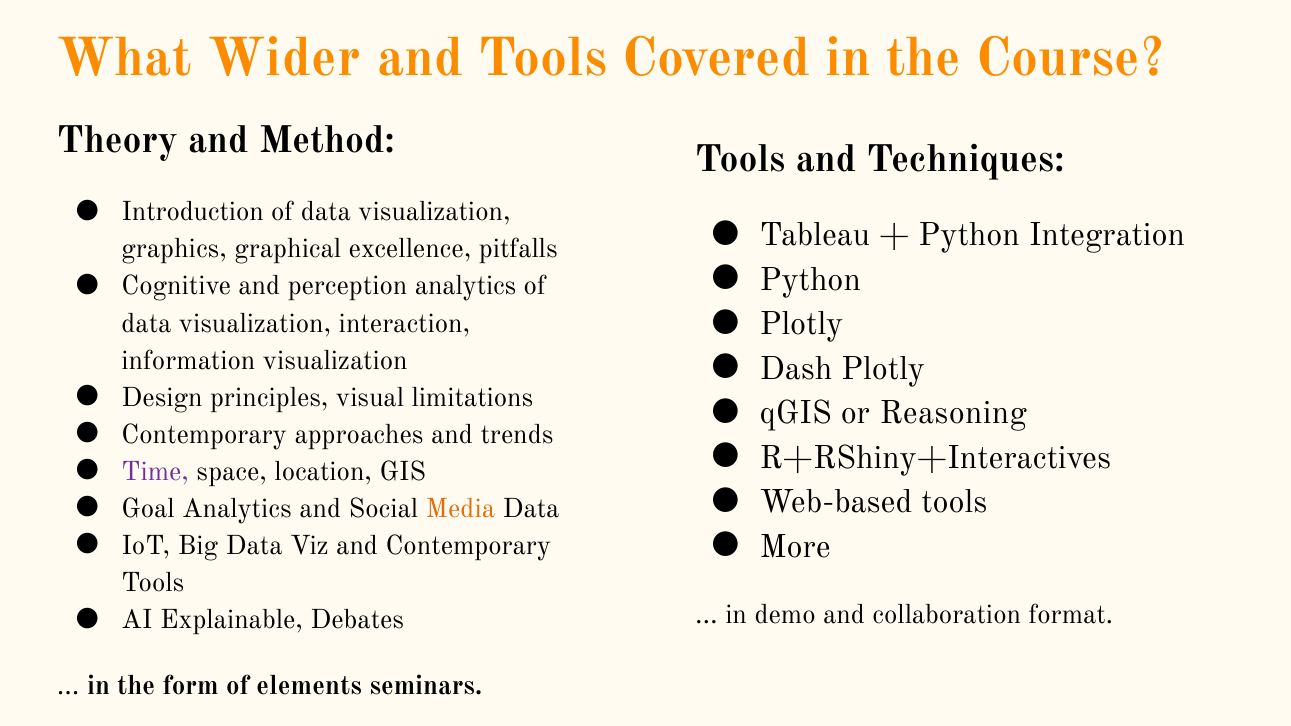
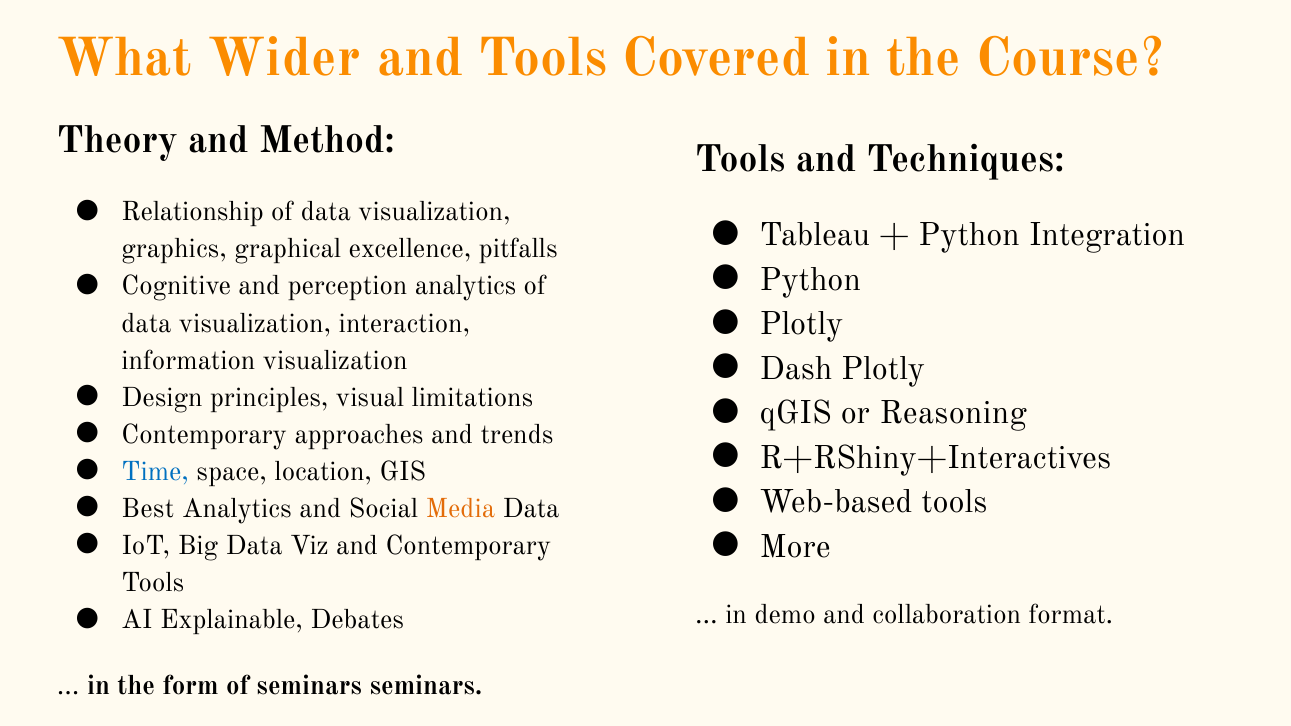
Introduction: Introduction -> Relationship
Time colour: purple -> blue
Goal: Goal -> Best
of elements: elements -> seminars
